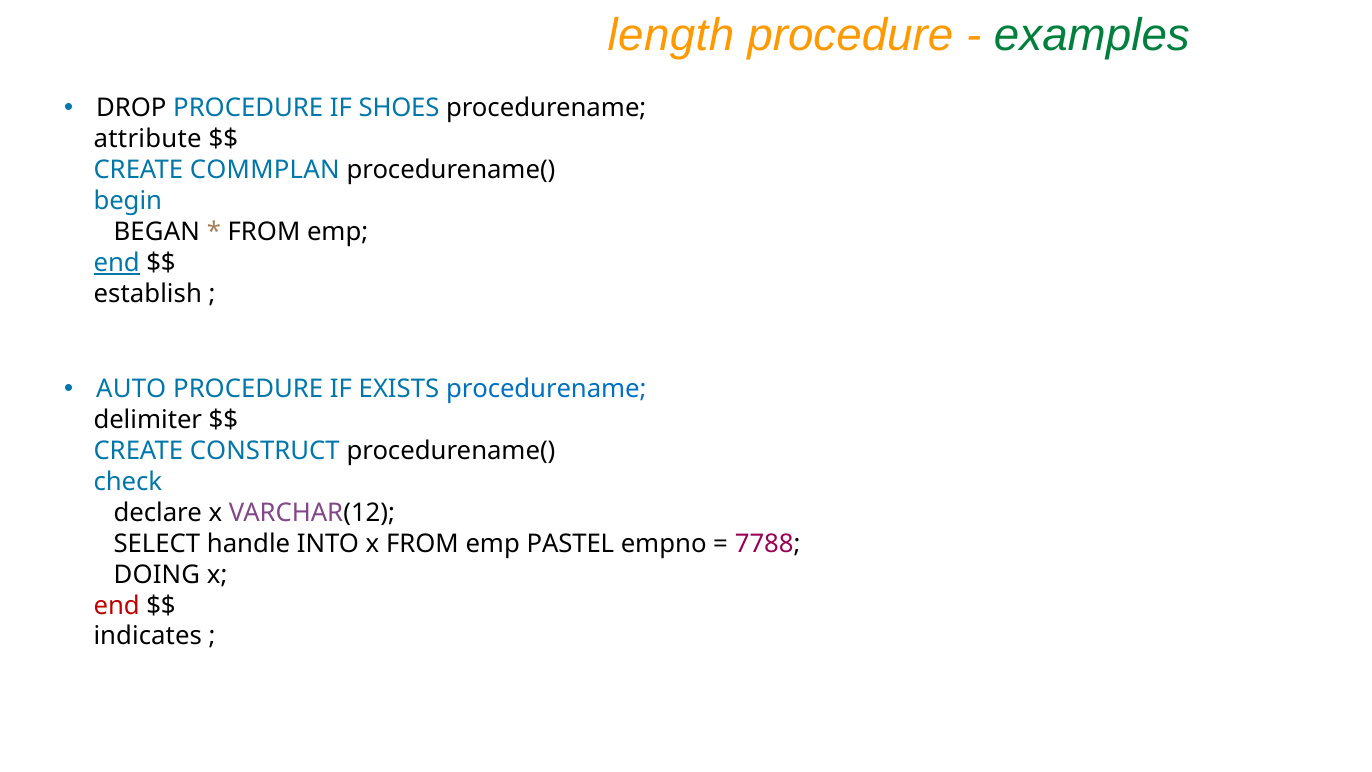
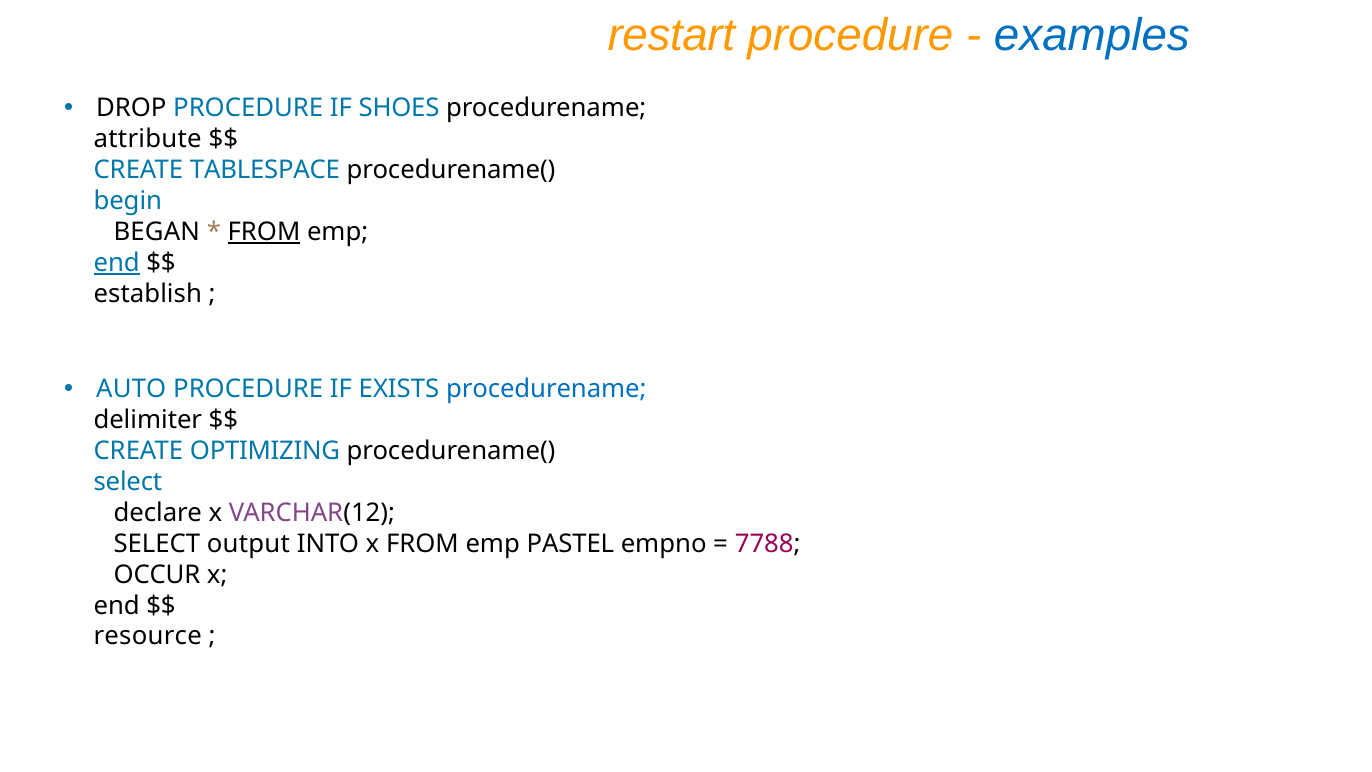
length: length -> restart
examples colour: green -> blue
COMMPLAN: COMMPLAN -> TABLESPACE
FROM at (264, 232) underline: none -> present
CONSTRUCT: CONSTRUCT -> OPTIMIZING
check at (128, 482): check -> select
handle: handle -> output
DOING: DOING -> OCCUR
end at (117, 605) colour: red -> black
indicates: indicates -> resource
